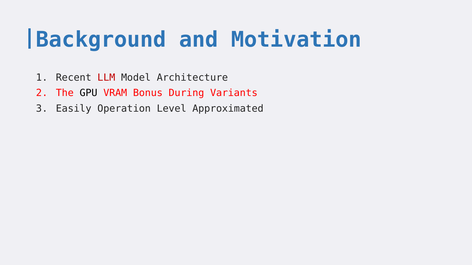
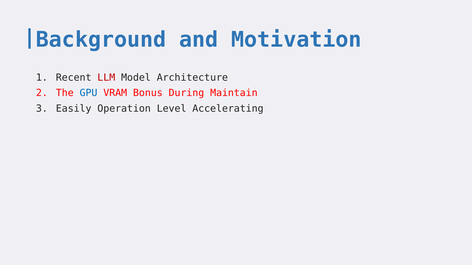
GPU colour: black -> blue
Variants: Variants -> Maintain
Approximated: Approximated -> Accelerating
